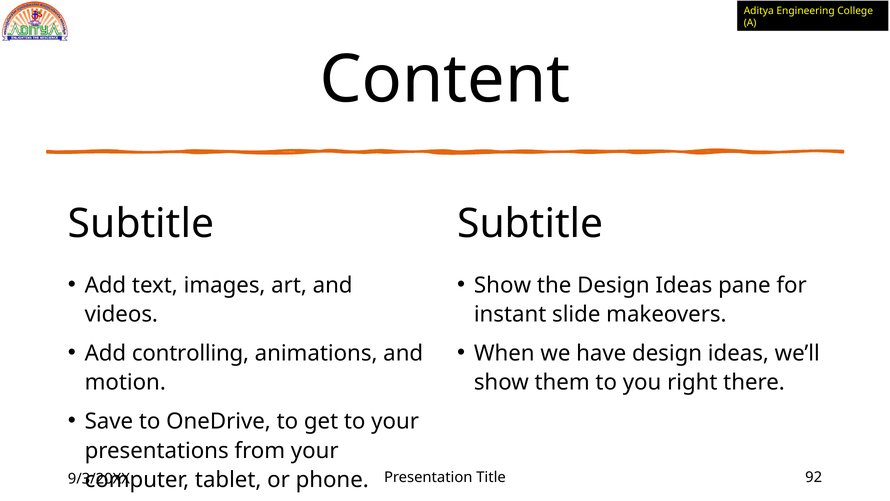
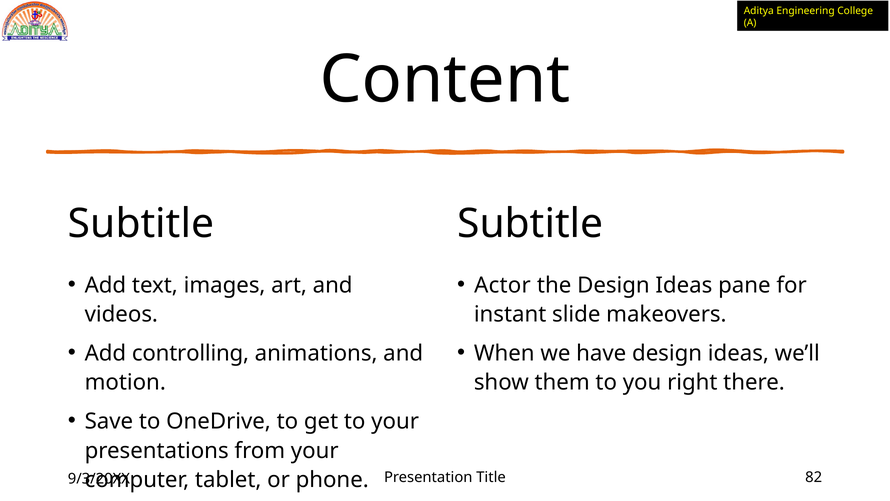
Show at (503, 285): Show -> Actor
92: 92 -> 82
